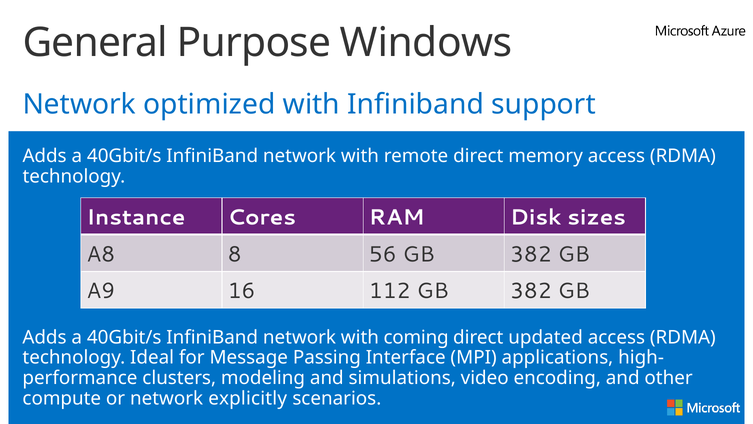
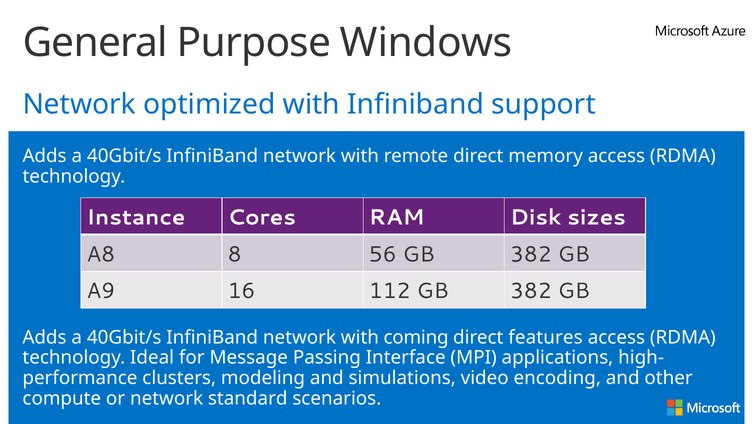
updated: updated -> features
explicitly: explicitly -> standard
